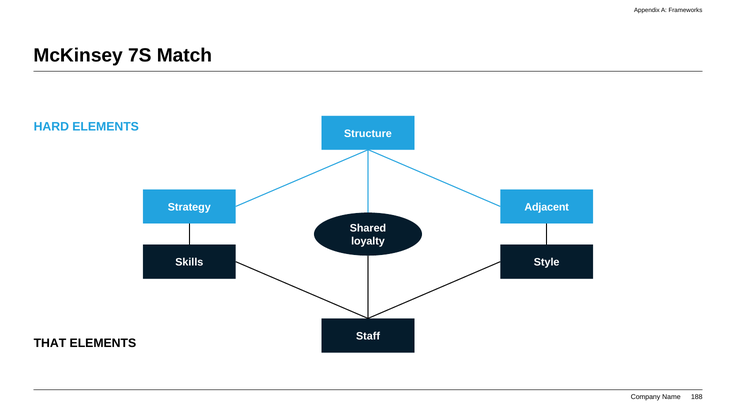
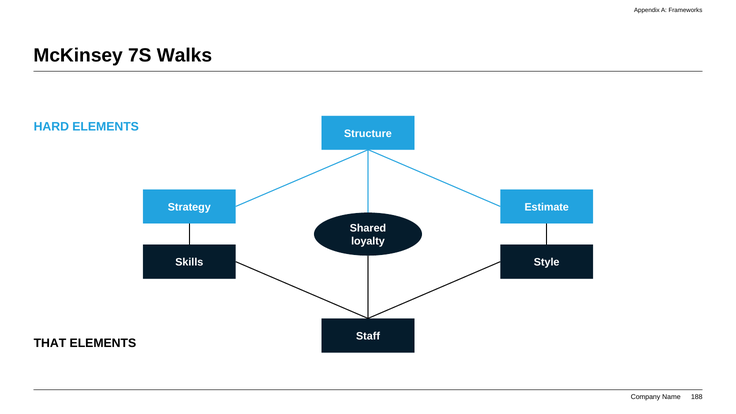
Match: Match -> Walks
Adjacent: Adjacent -> Estimate
